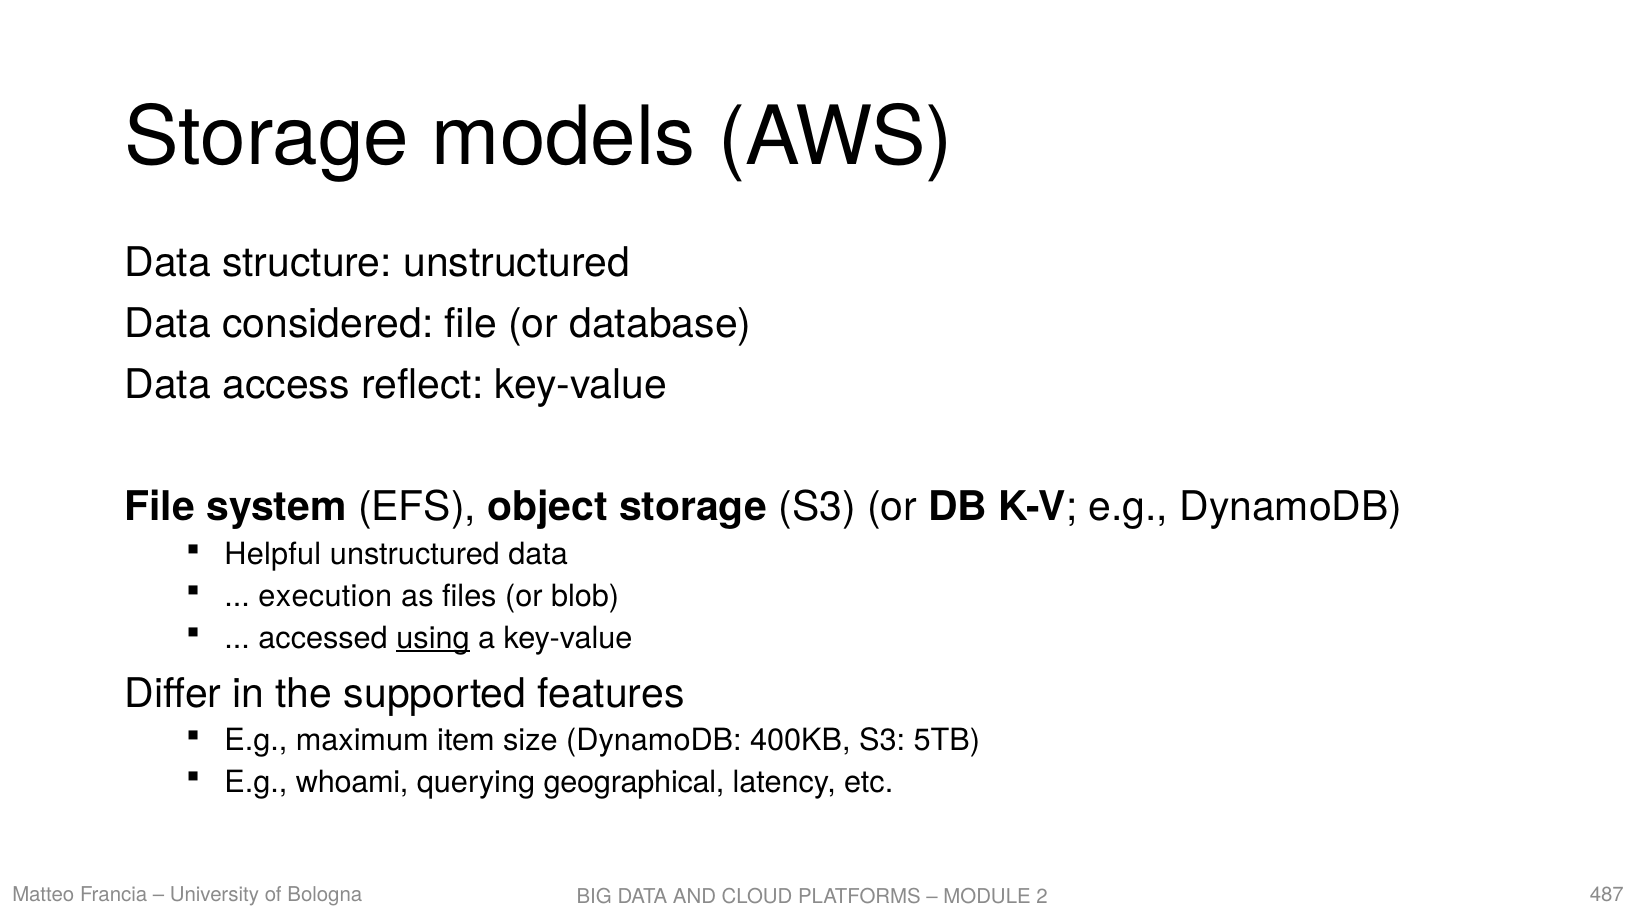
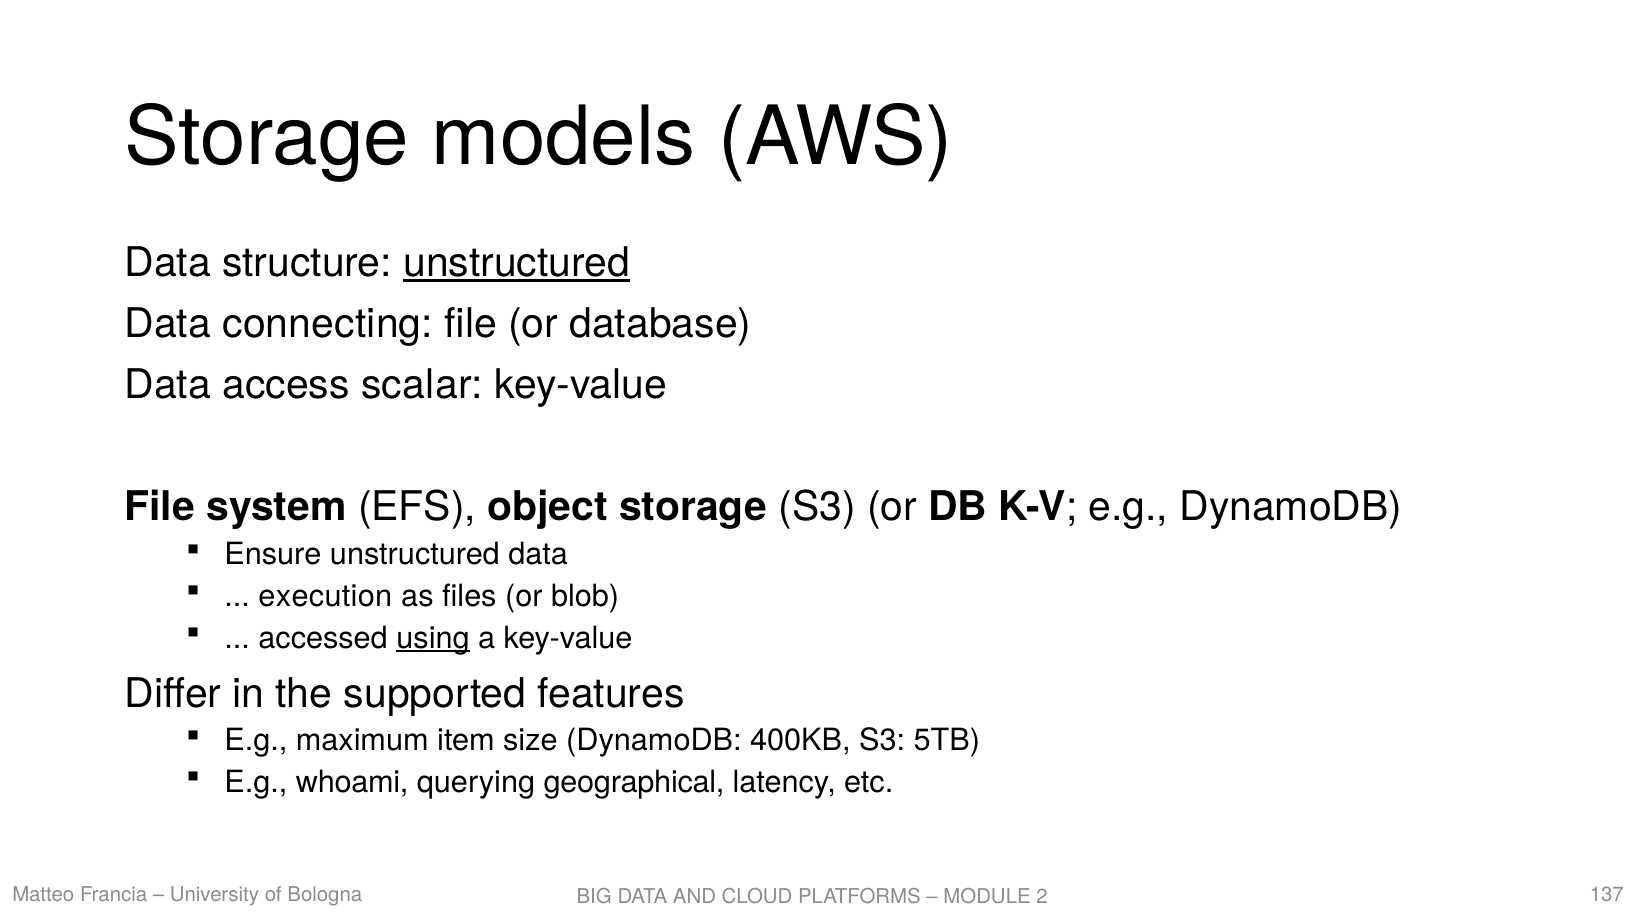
unstructured at (517, 263) underline: none -> present
considered: considered -> connecting
reflect: reflect -> scalar
Helpful: Helpful -> Ensure
487: 487 -> 137
